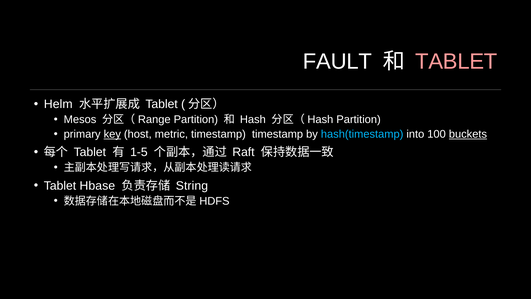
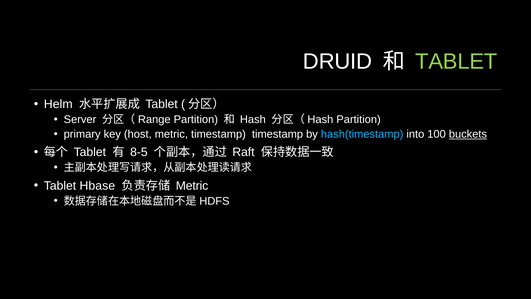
FAULT: FAULT -> DRUID
TABLET at (456, 61) colour: pink -> light green
Mesos: Mesos -> Server
key underline: present -> none
1-5: 1-5 -> 8-5
String at (192, 186): String -> Metric
